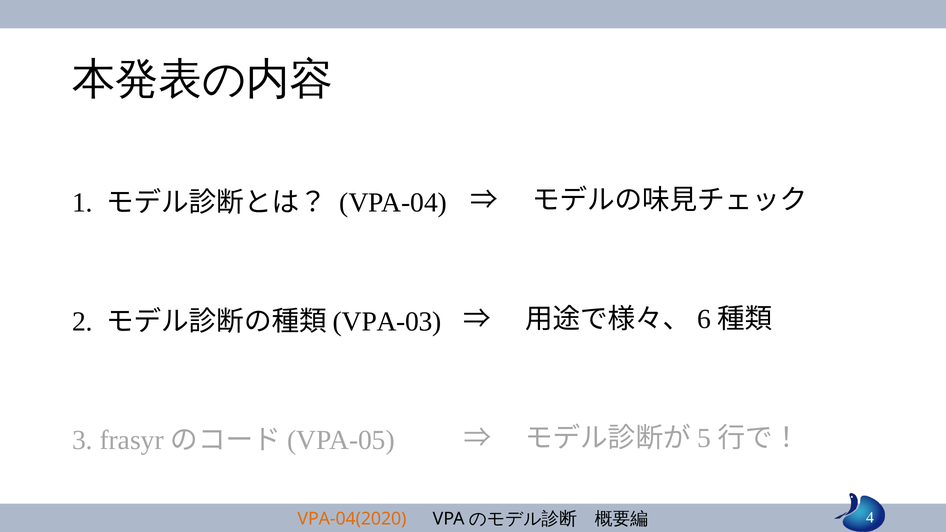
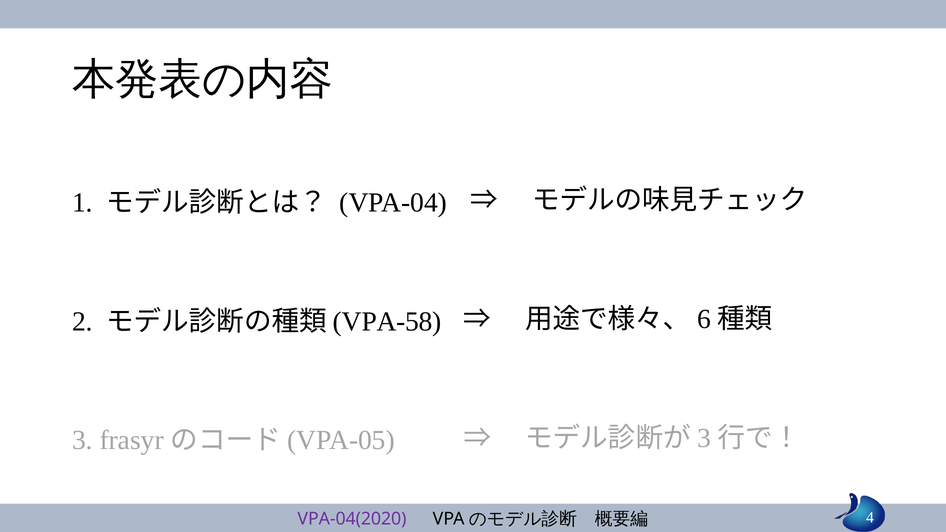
VPA-03: VPA-03 -> VPA-58
5 at (704, 438): 5 -> 3
VPA-04(2020 colour: orange -> purple
